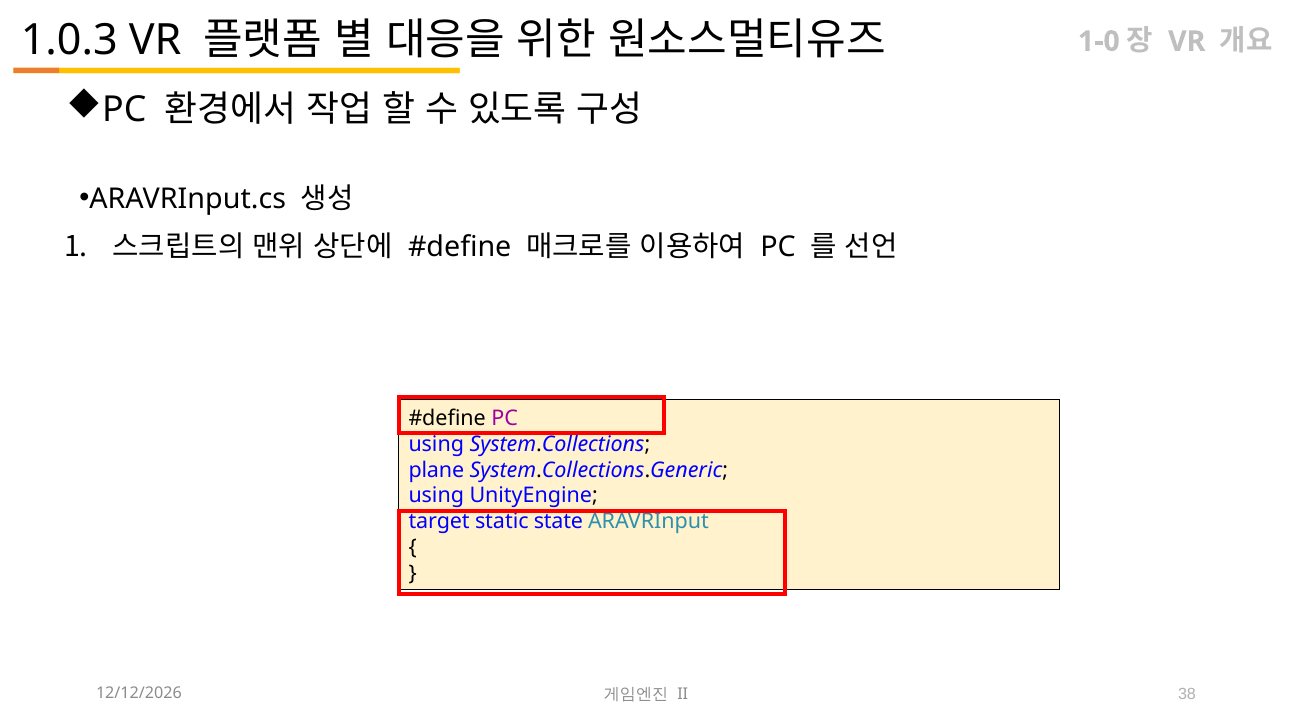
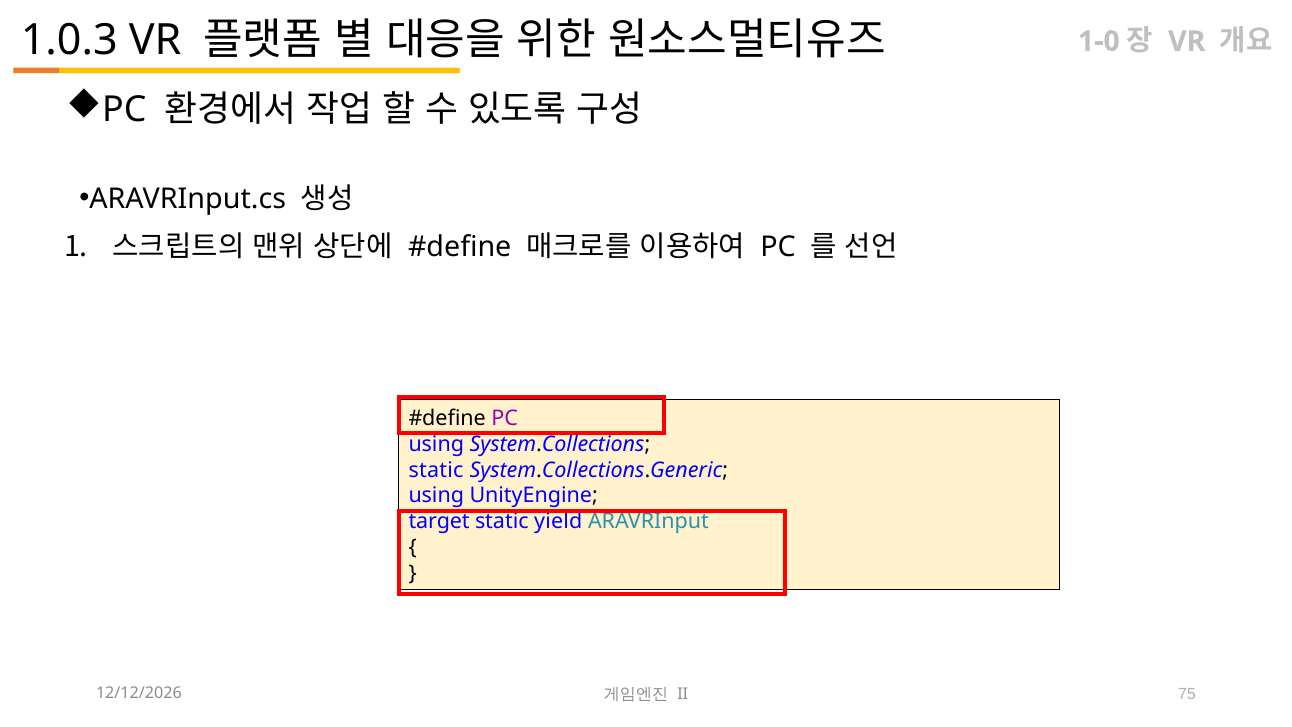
plane at (436, 470): plane -> static
state: state -> yield
38: 38 -> 75
